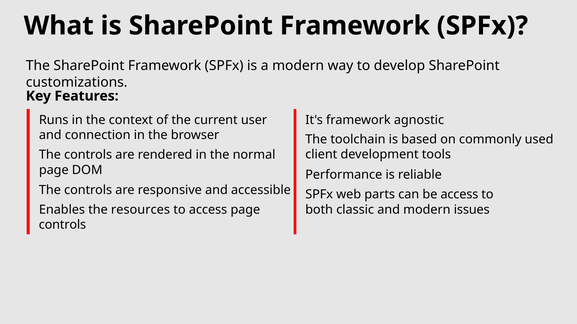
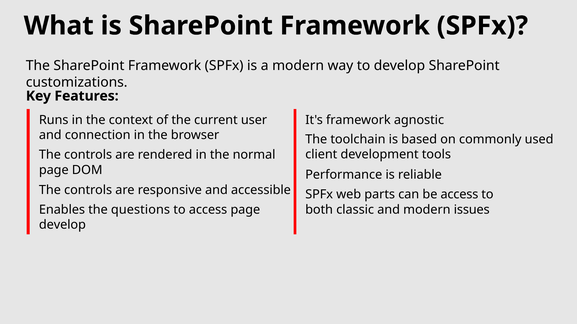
resources: resources -> questions
controls at (62, 225): controls -> develop
